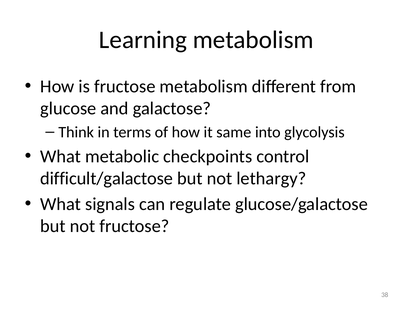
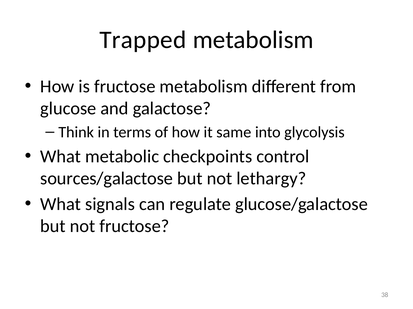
Learning: Learning -> Trapped
difficult/galactose: difficult/galactose -> sources/galactose
